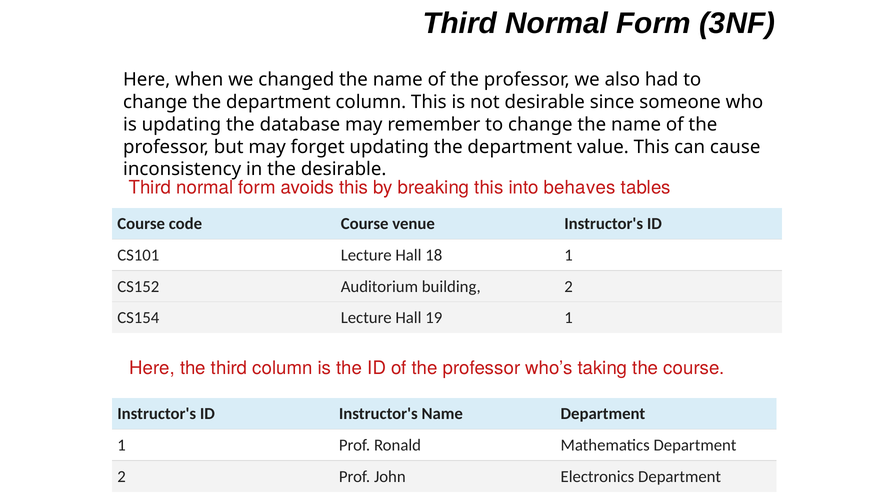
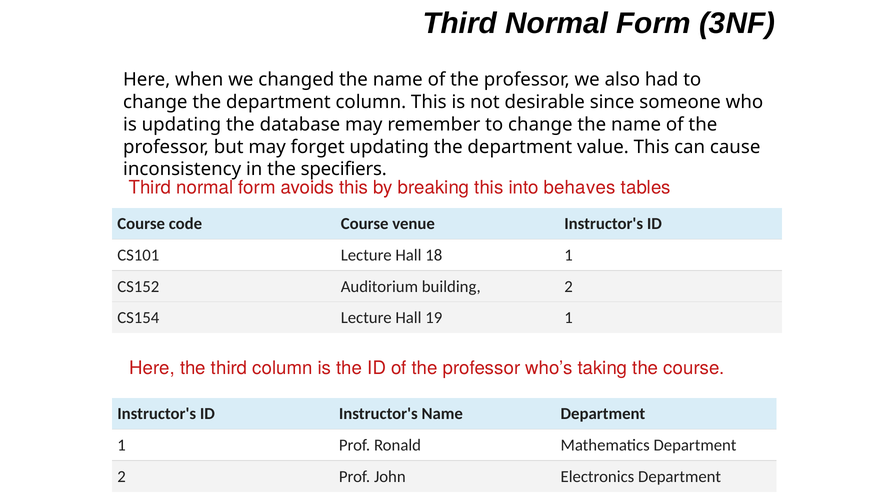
the desirable: desirable -> specifiers
